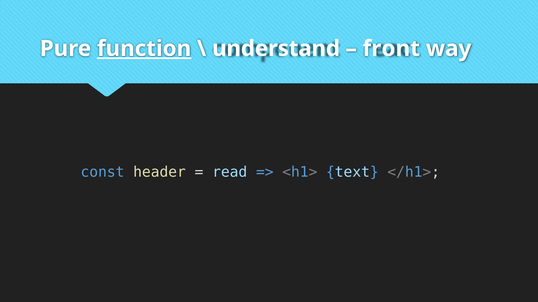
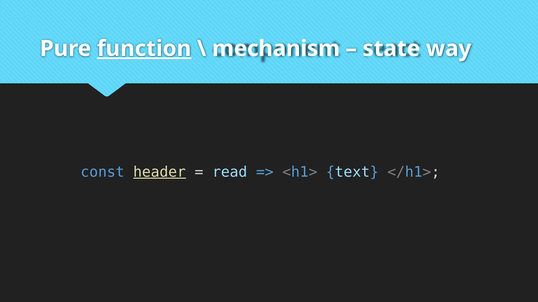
understand: understand -> mechanism
front: front -> state
header underline: none -> present
